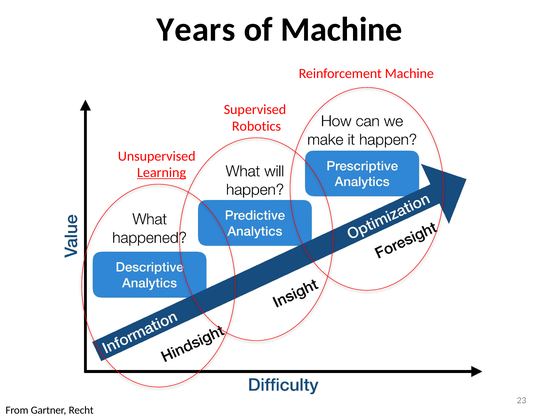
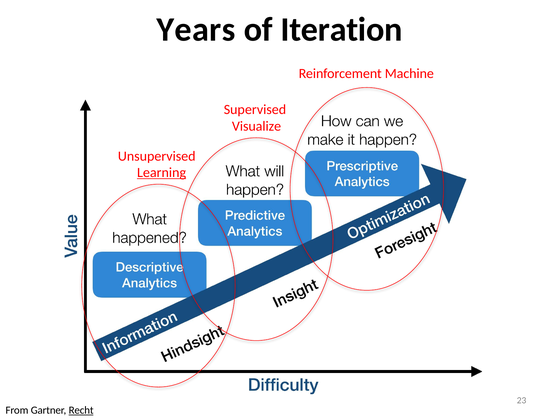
of Machine: Machine -> Iteration
Robotics: Robotics -> Visualize
Recht underline: none -> present
